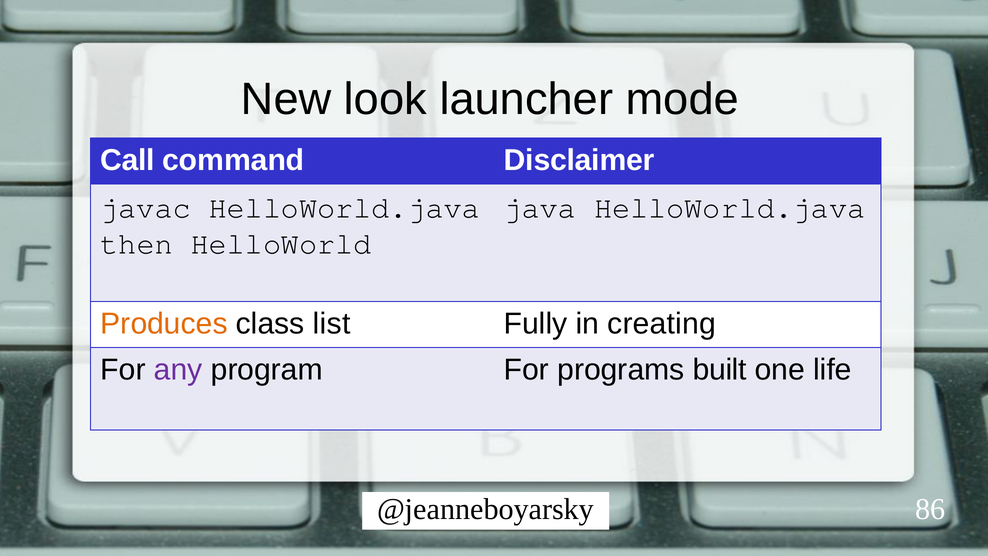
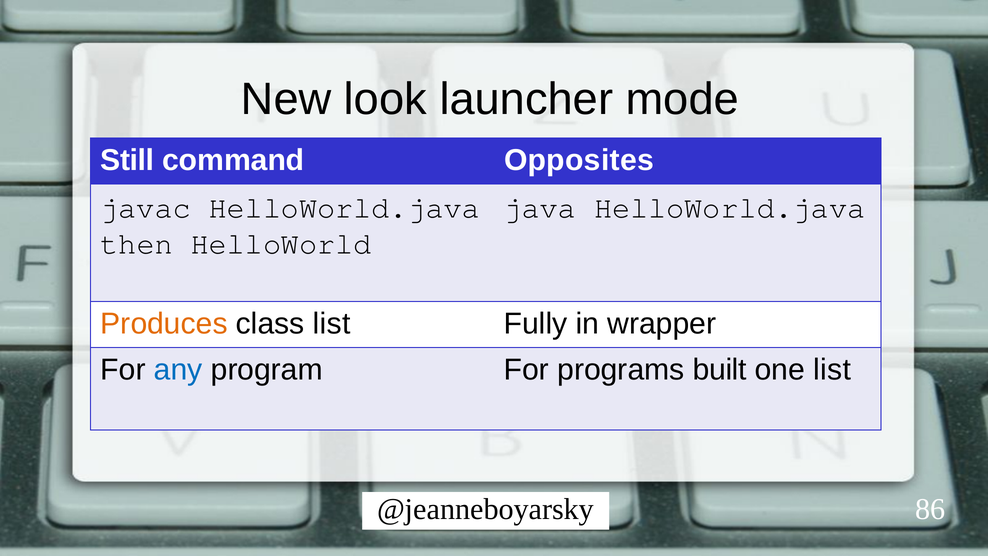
Call: Call -> Still
Disclaimer: Disclaimer -> Opposites
creating: creating -> wrapper
any colour: purple -> blue
one life: life -> list
